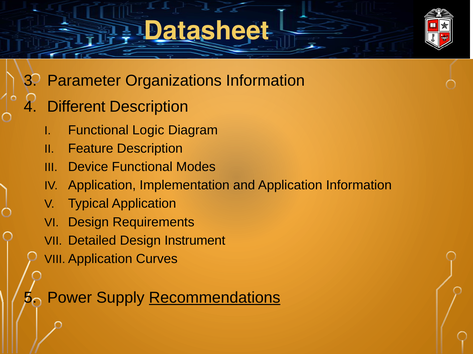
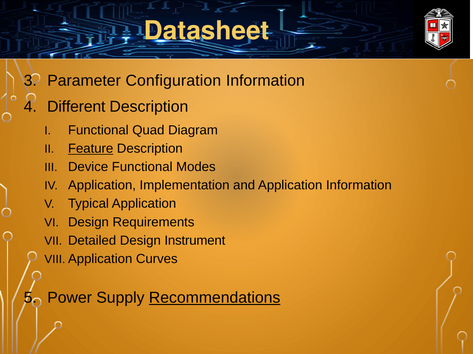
Organizations: Organizations -> Configuration
Logic: Logic -> Quad
Feature underline: none -> present
